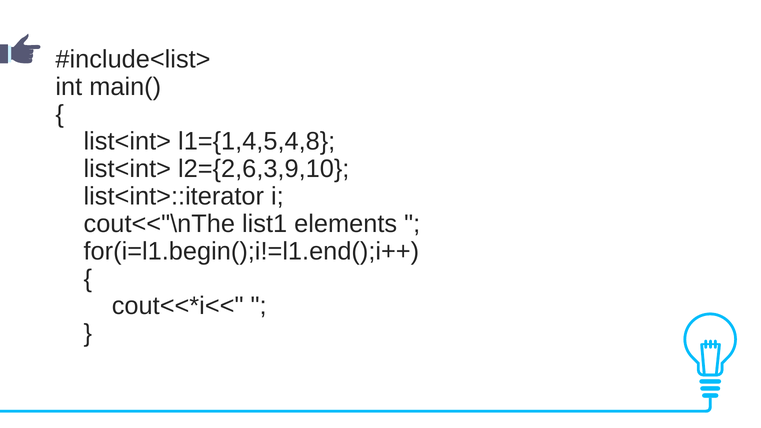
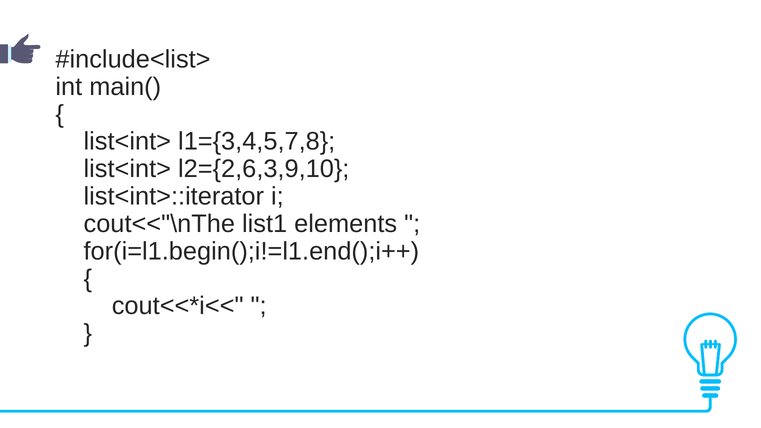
l1={1,4,5,4,8: l1={1,4,5,4,8 -> l1={3,4,5,7,8
